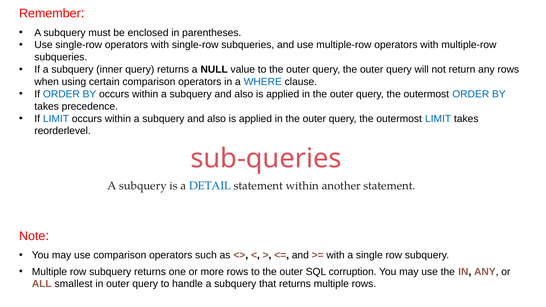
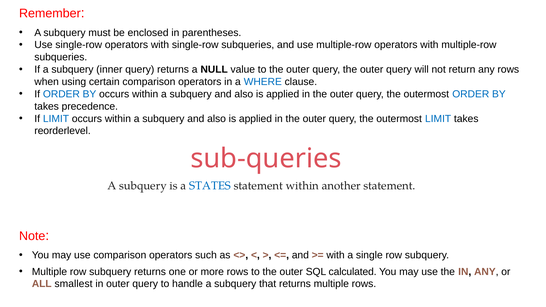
DETAIL: DETAIL -> STATES
corruption: corruption -> calculated
